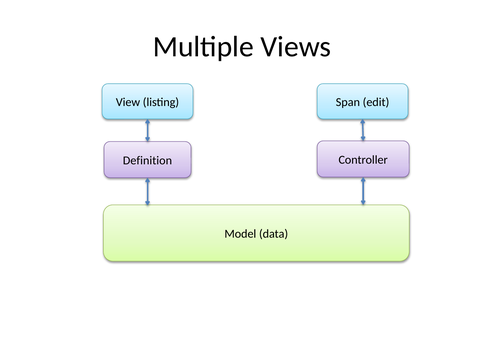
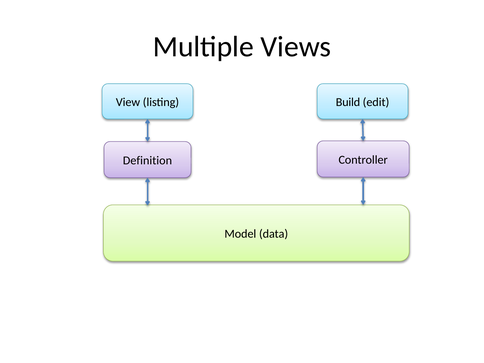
Span: Span -> Build
